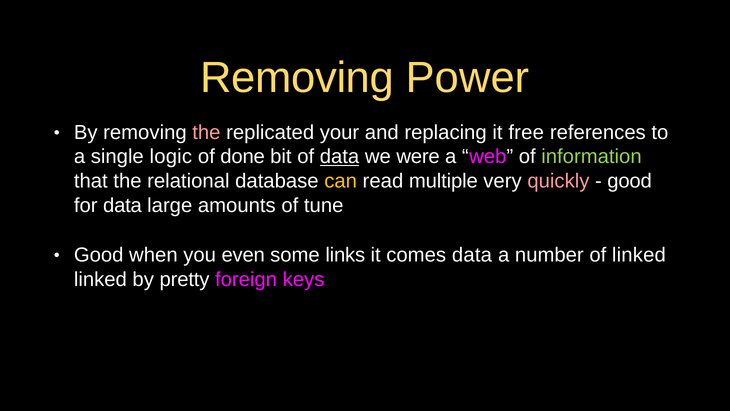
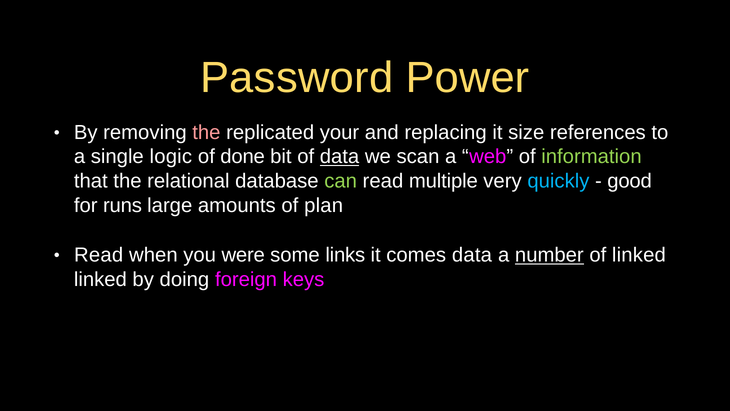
Removing at (297, 78): Removing -> Password
free: free -> size
were: were -> scan
can colour: yellow -> light green
quickly colour: pink -> light blue
for data: data -> runs
tune: tune -> plan
Good at (99, 255): Good -> Read
even: even -> were
number underline: none -> present
pretty: pretty -> doing
